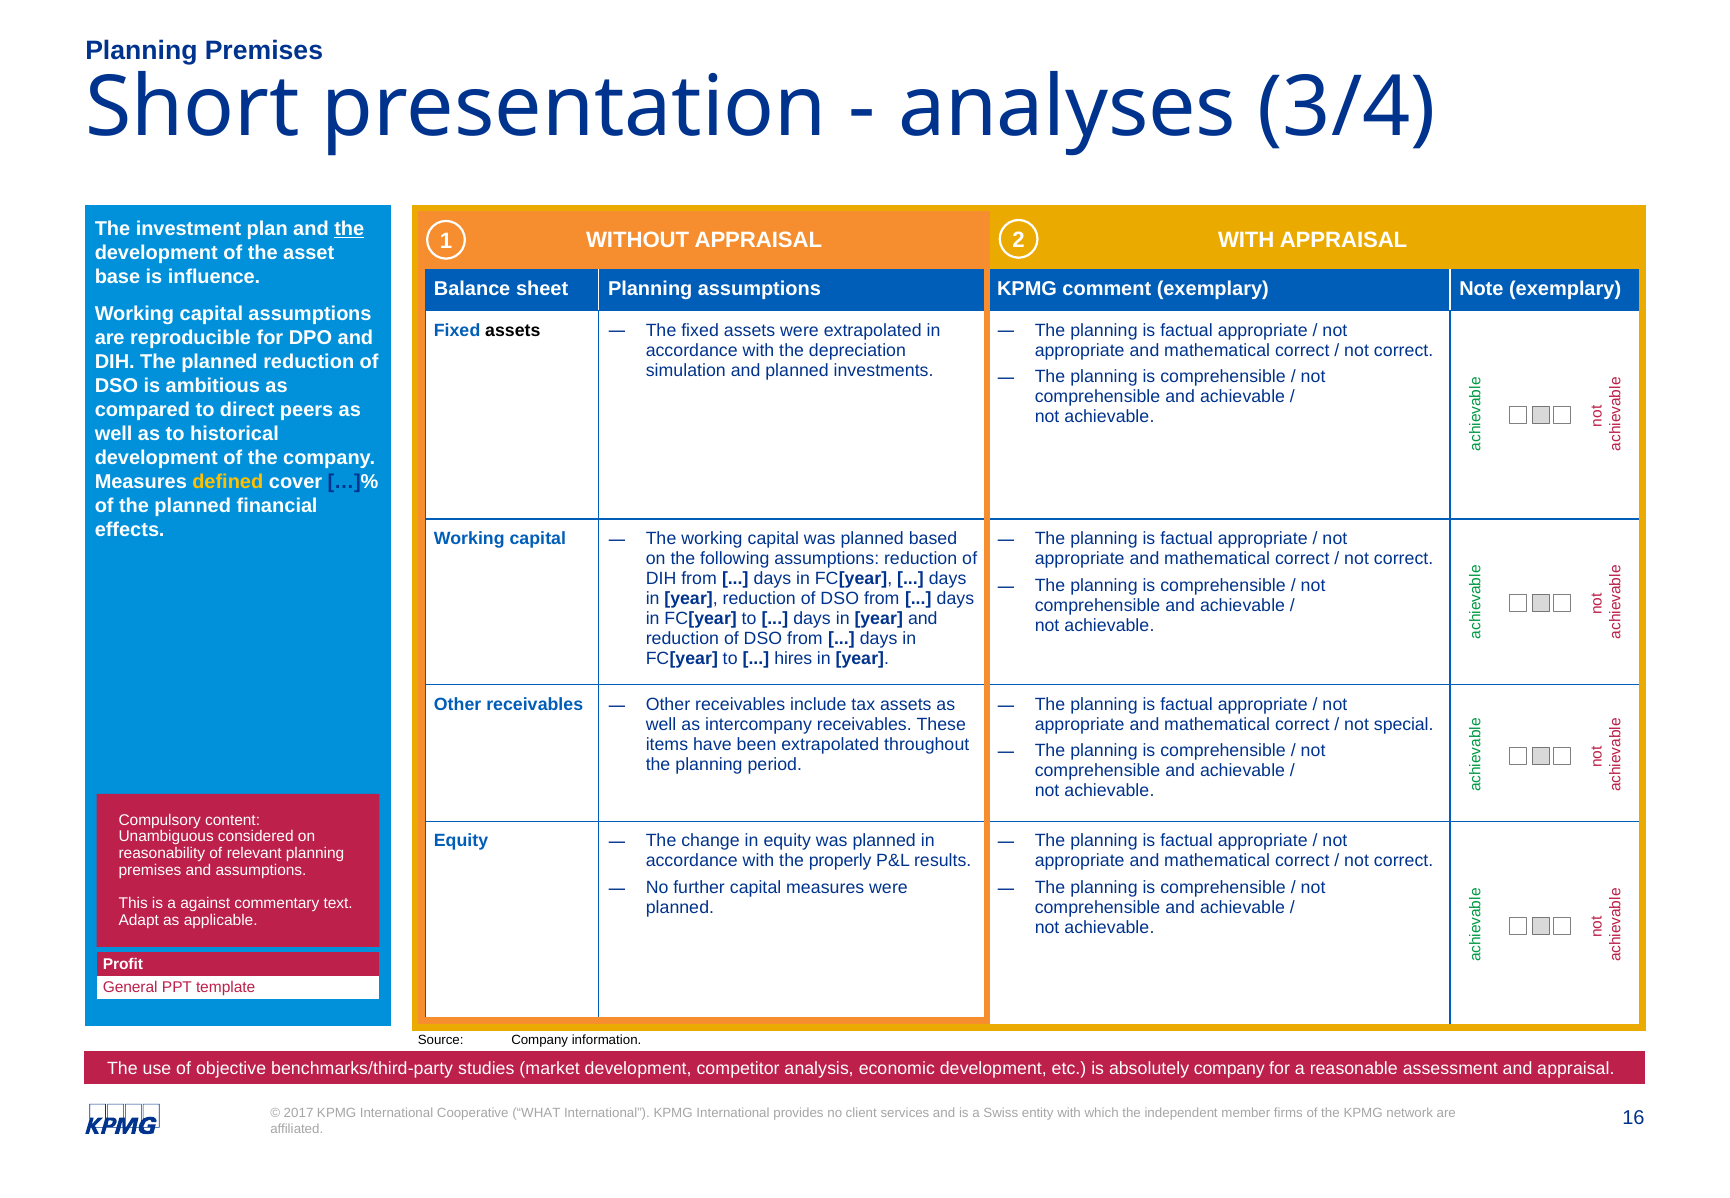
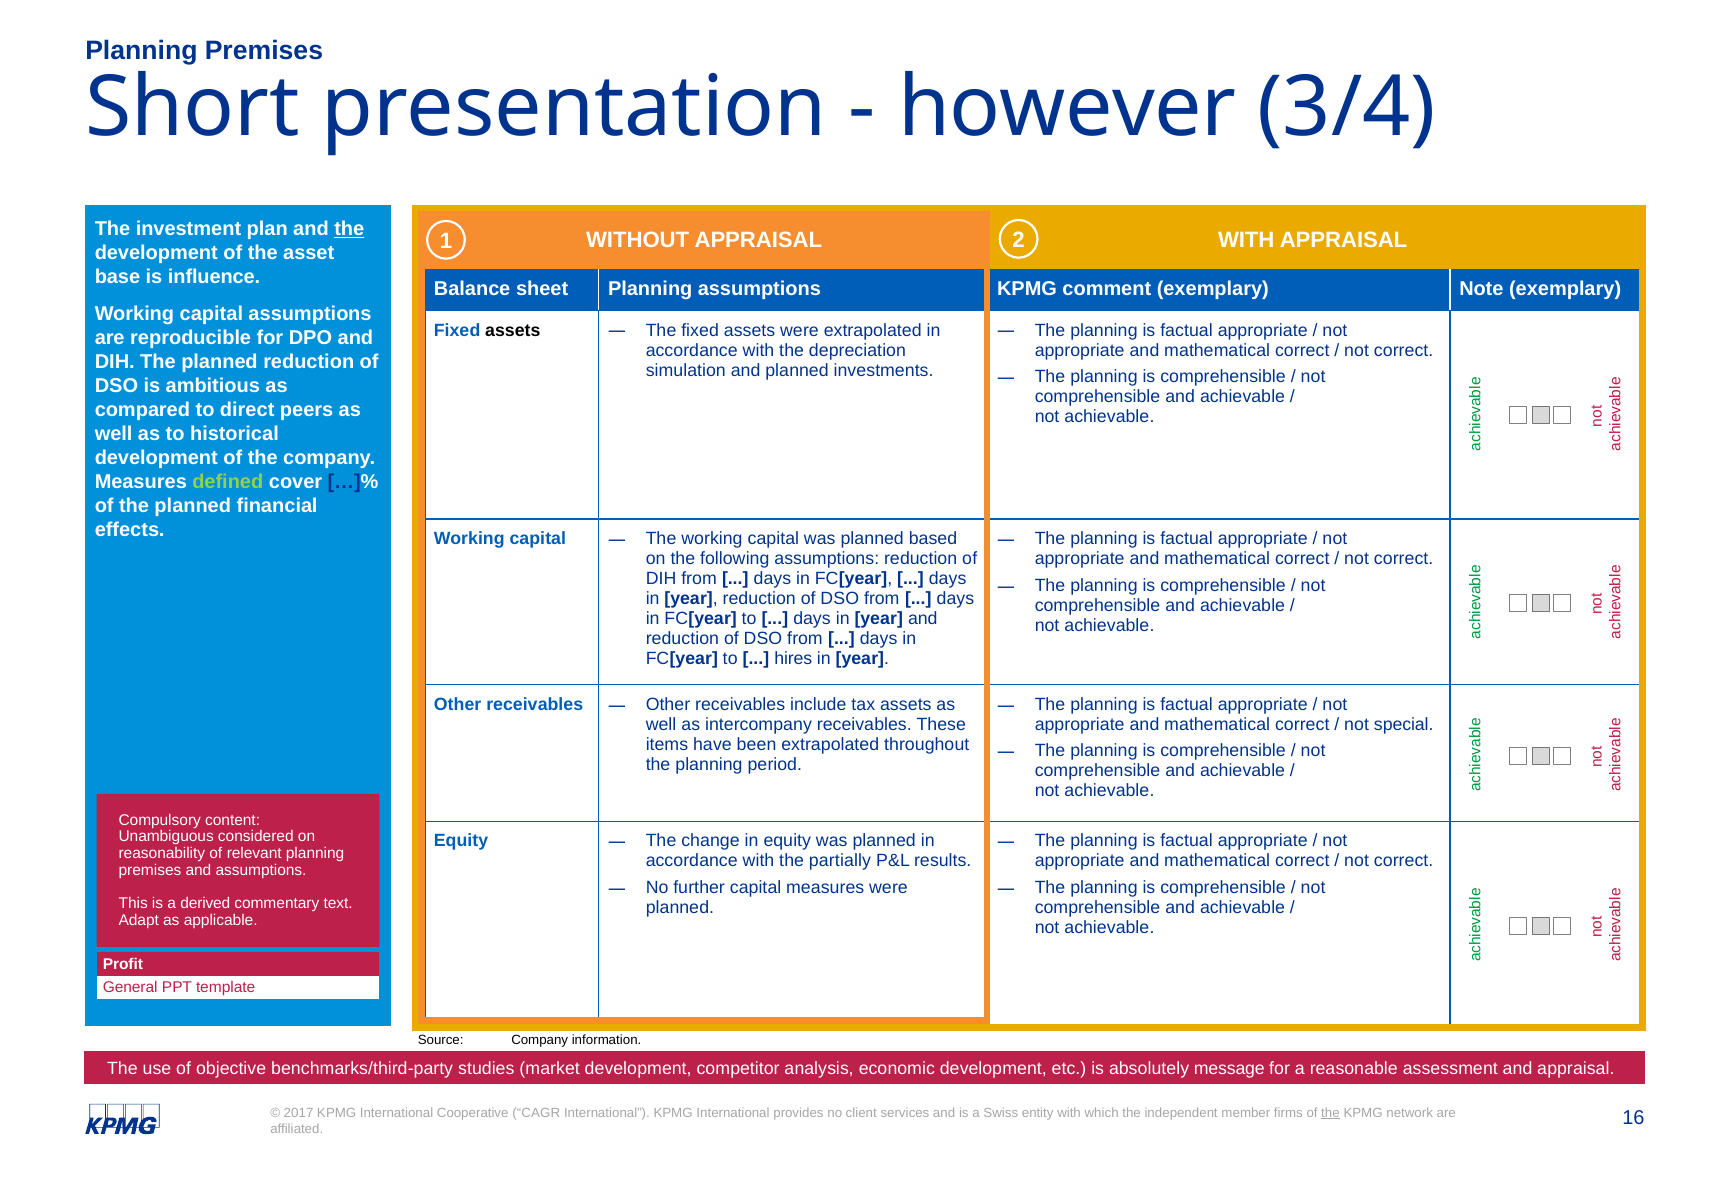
analyses: analyses -> however
defined colour: yellow -> light green
properly: properly -> partially
a against: against -> derived
absolutely company: company -> message
WHAT at (536, 1113): WHAT -> CAGR
the at (1330, 1113) underline: none -> present
